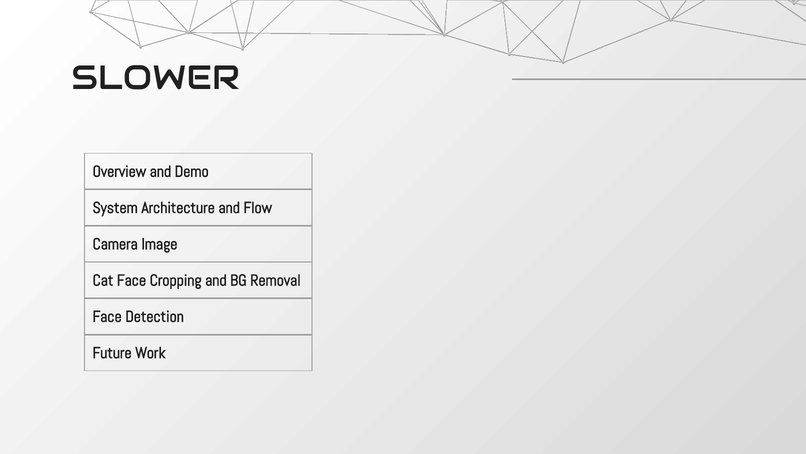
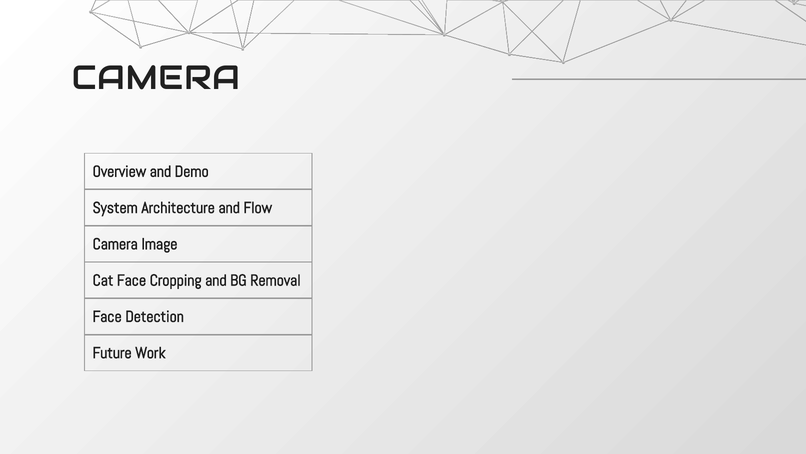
SLOWER at (156, 78): SLOWER -> CAMERA
